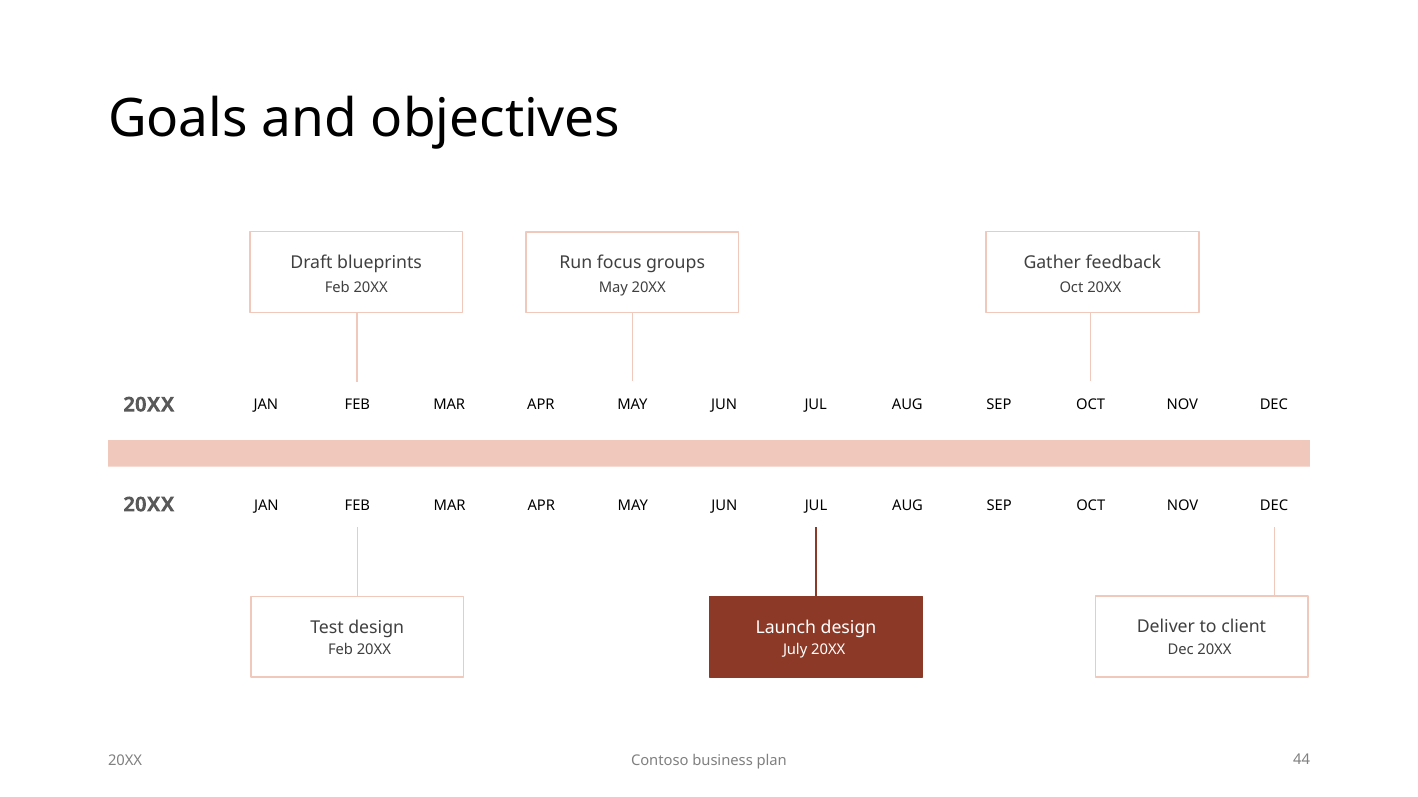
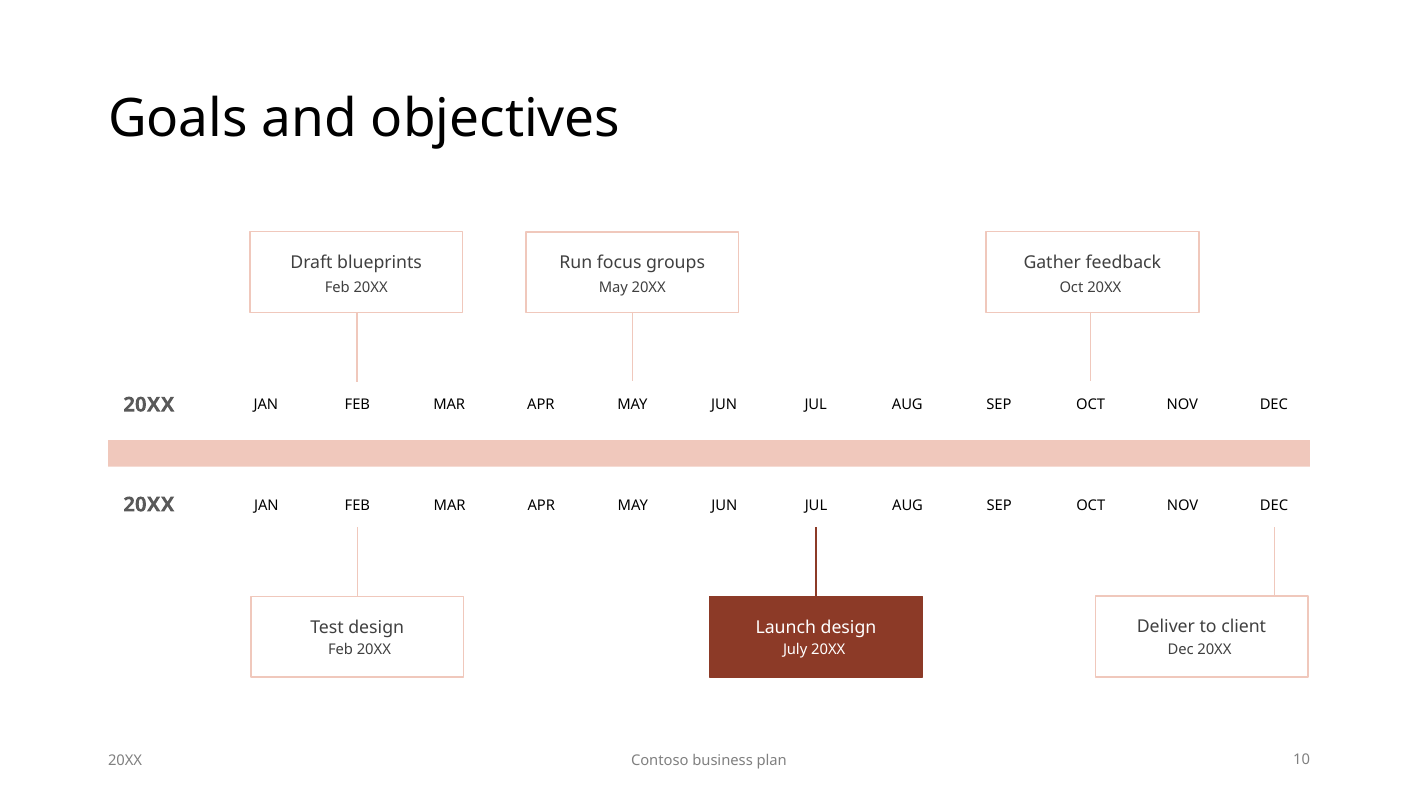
44: 44 -> 10
